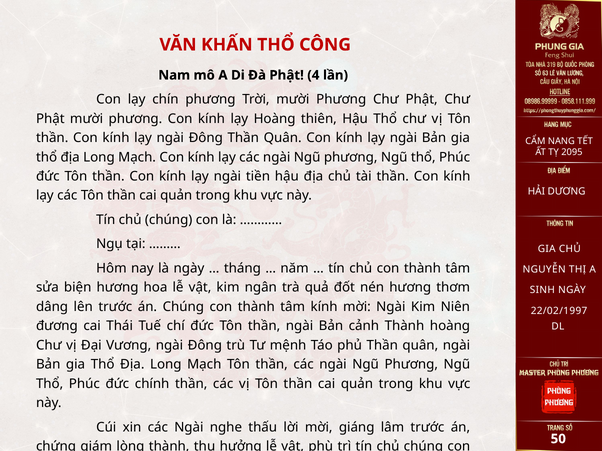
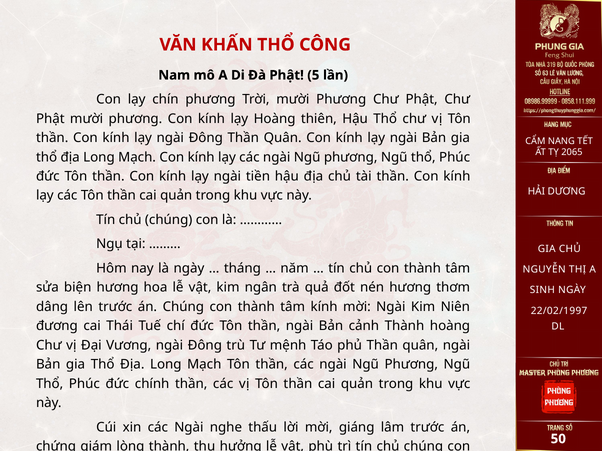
4: 4 -> 5
2095: 2095 -> 2065
